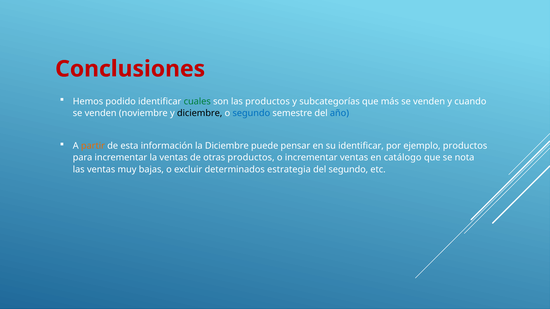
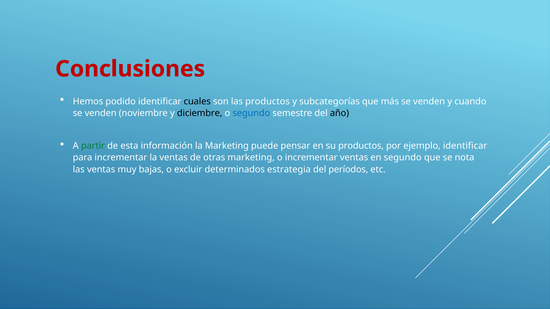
cuales colour: green -> black
año colour: blue -> black
partir colour: orange -> green
la Diciembre: Diciembre -> Marketing
su identificar: identificar -> productos
ejemplo productos: productos -> identificar
otras productos: productos -> marketing
en catálogo: catálogo -> segundo
del segundo: segundo -> períodos
